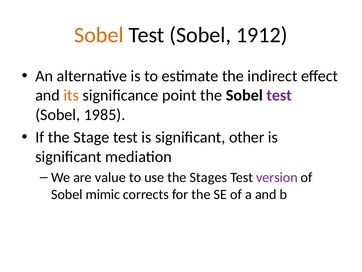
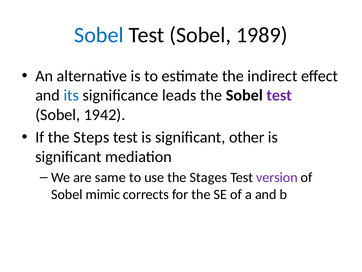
Sobel at (99, 35) colour: orange -> blue
1912: 1912 -> 1989
its colour: orange -> blue
point: point -> leads
1985: 1985 -> 1942
Stage: Stage -> Steps
value: value -> same
